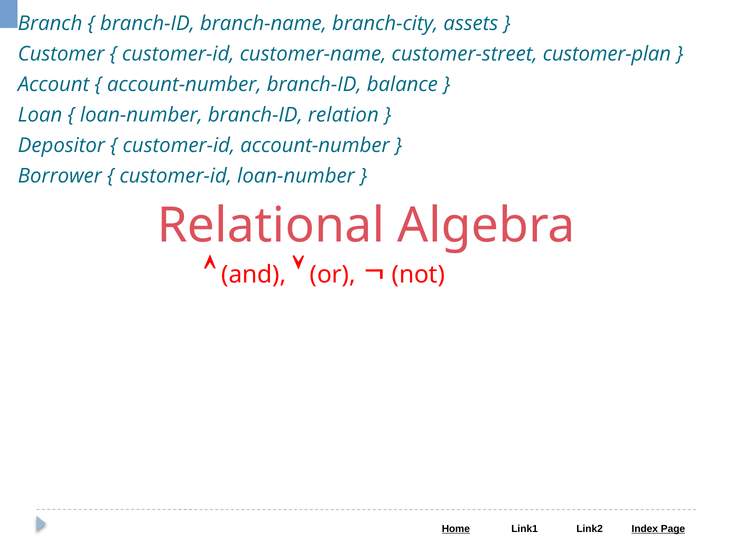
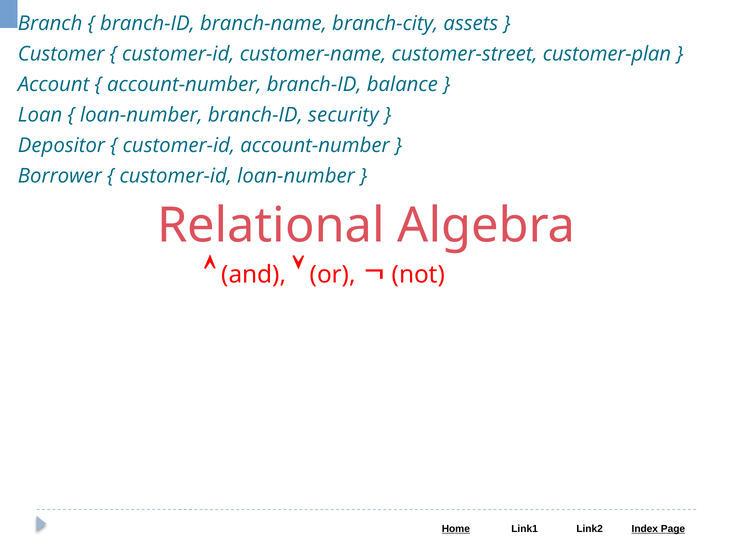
relation: relation -> security
